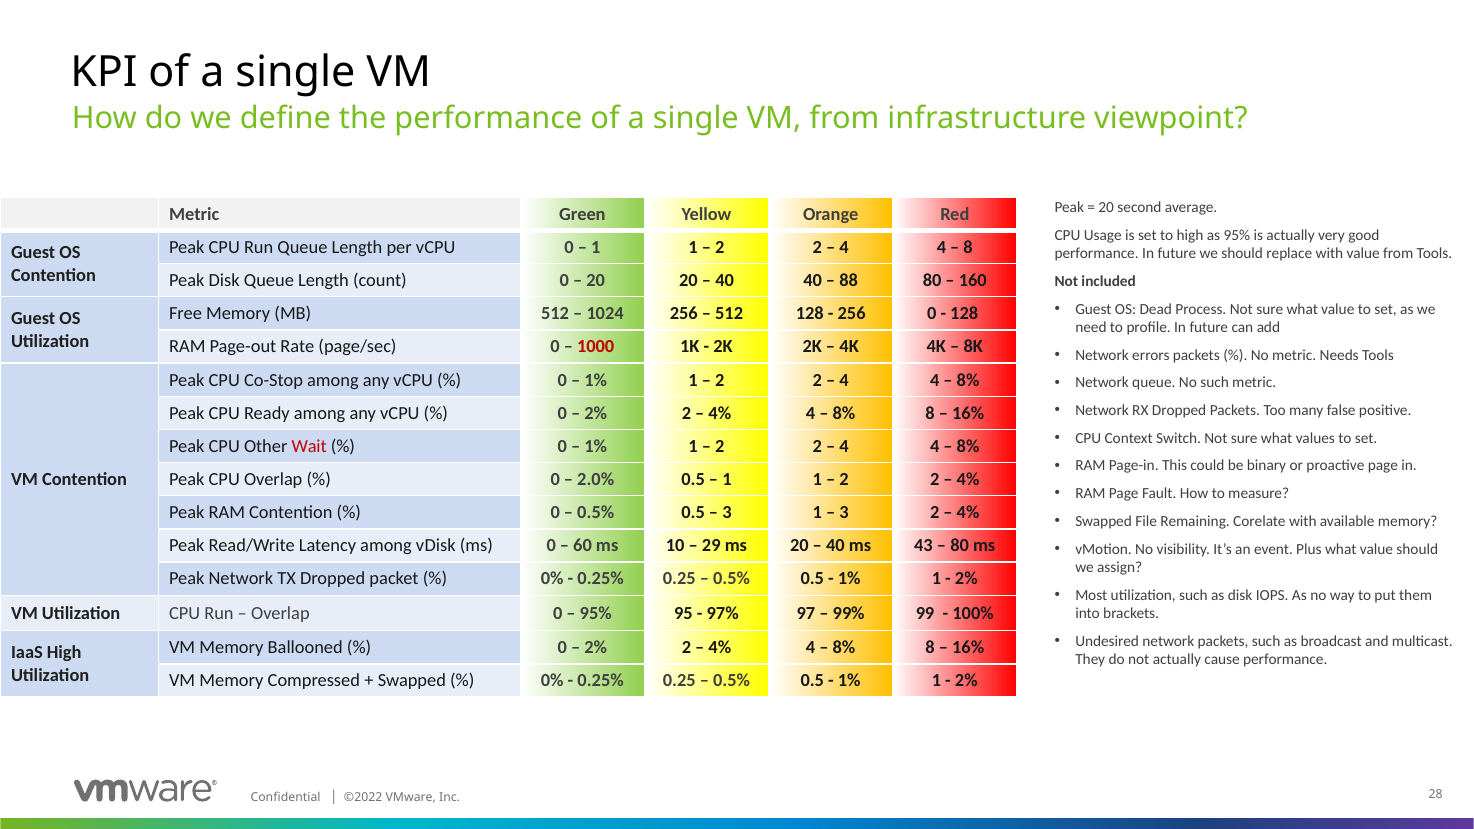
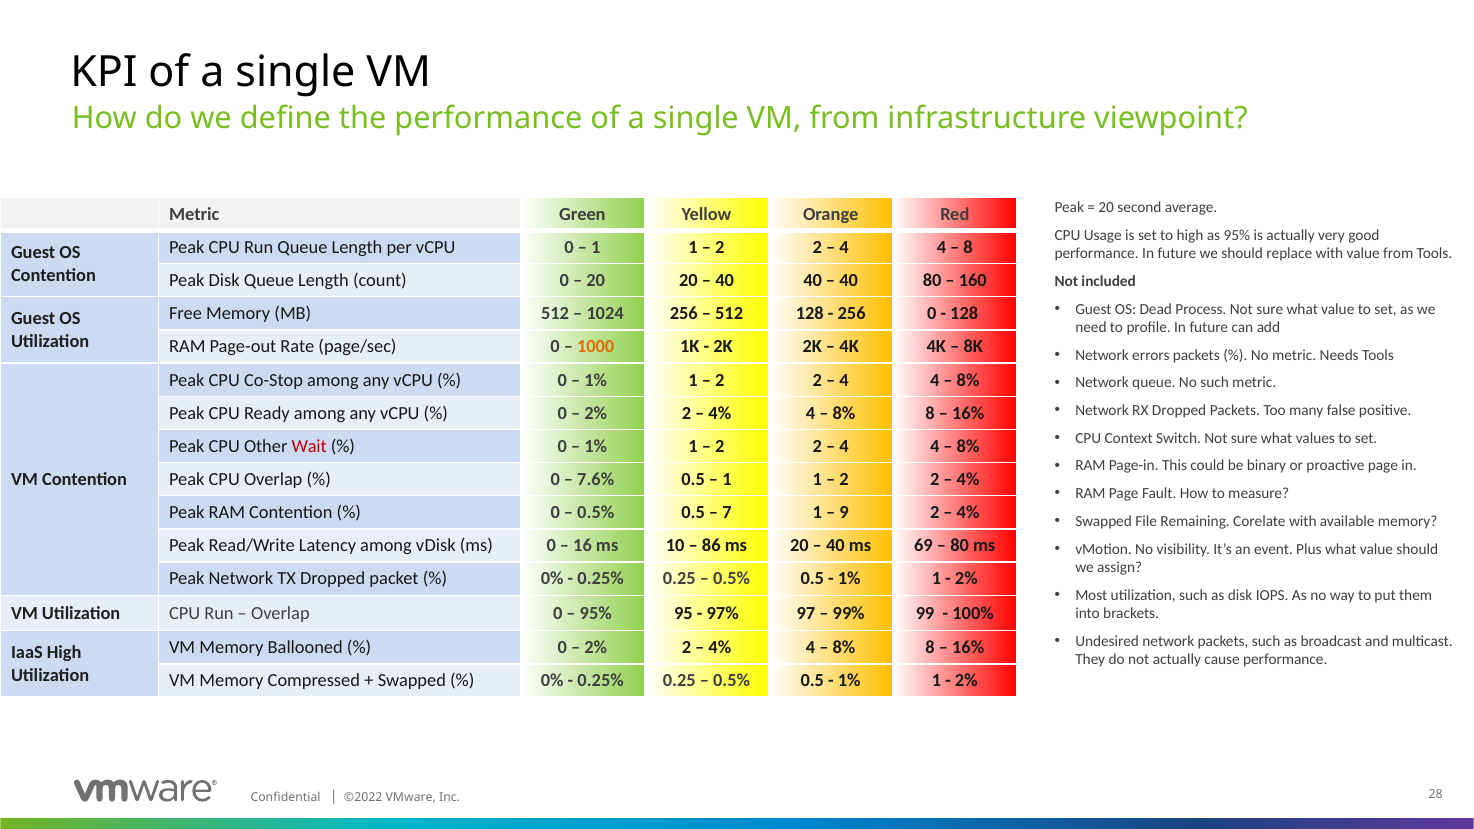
88 at (849, 281): 88 -> 40
1000 colour: red -> orange
2.0%: 2.0% -> 7.6%
3 at (727, 513): 3 -> 7
3 at (844, 513): 3 -> 9
60: 60 -> 16
29: 29 -> 86
43: 43 -> 69
